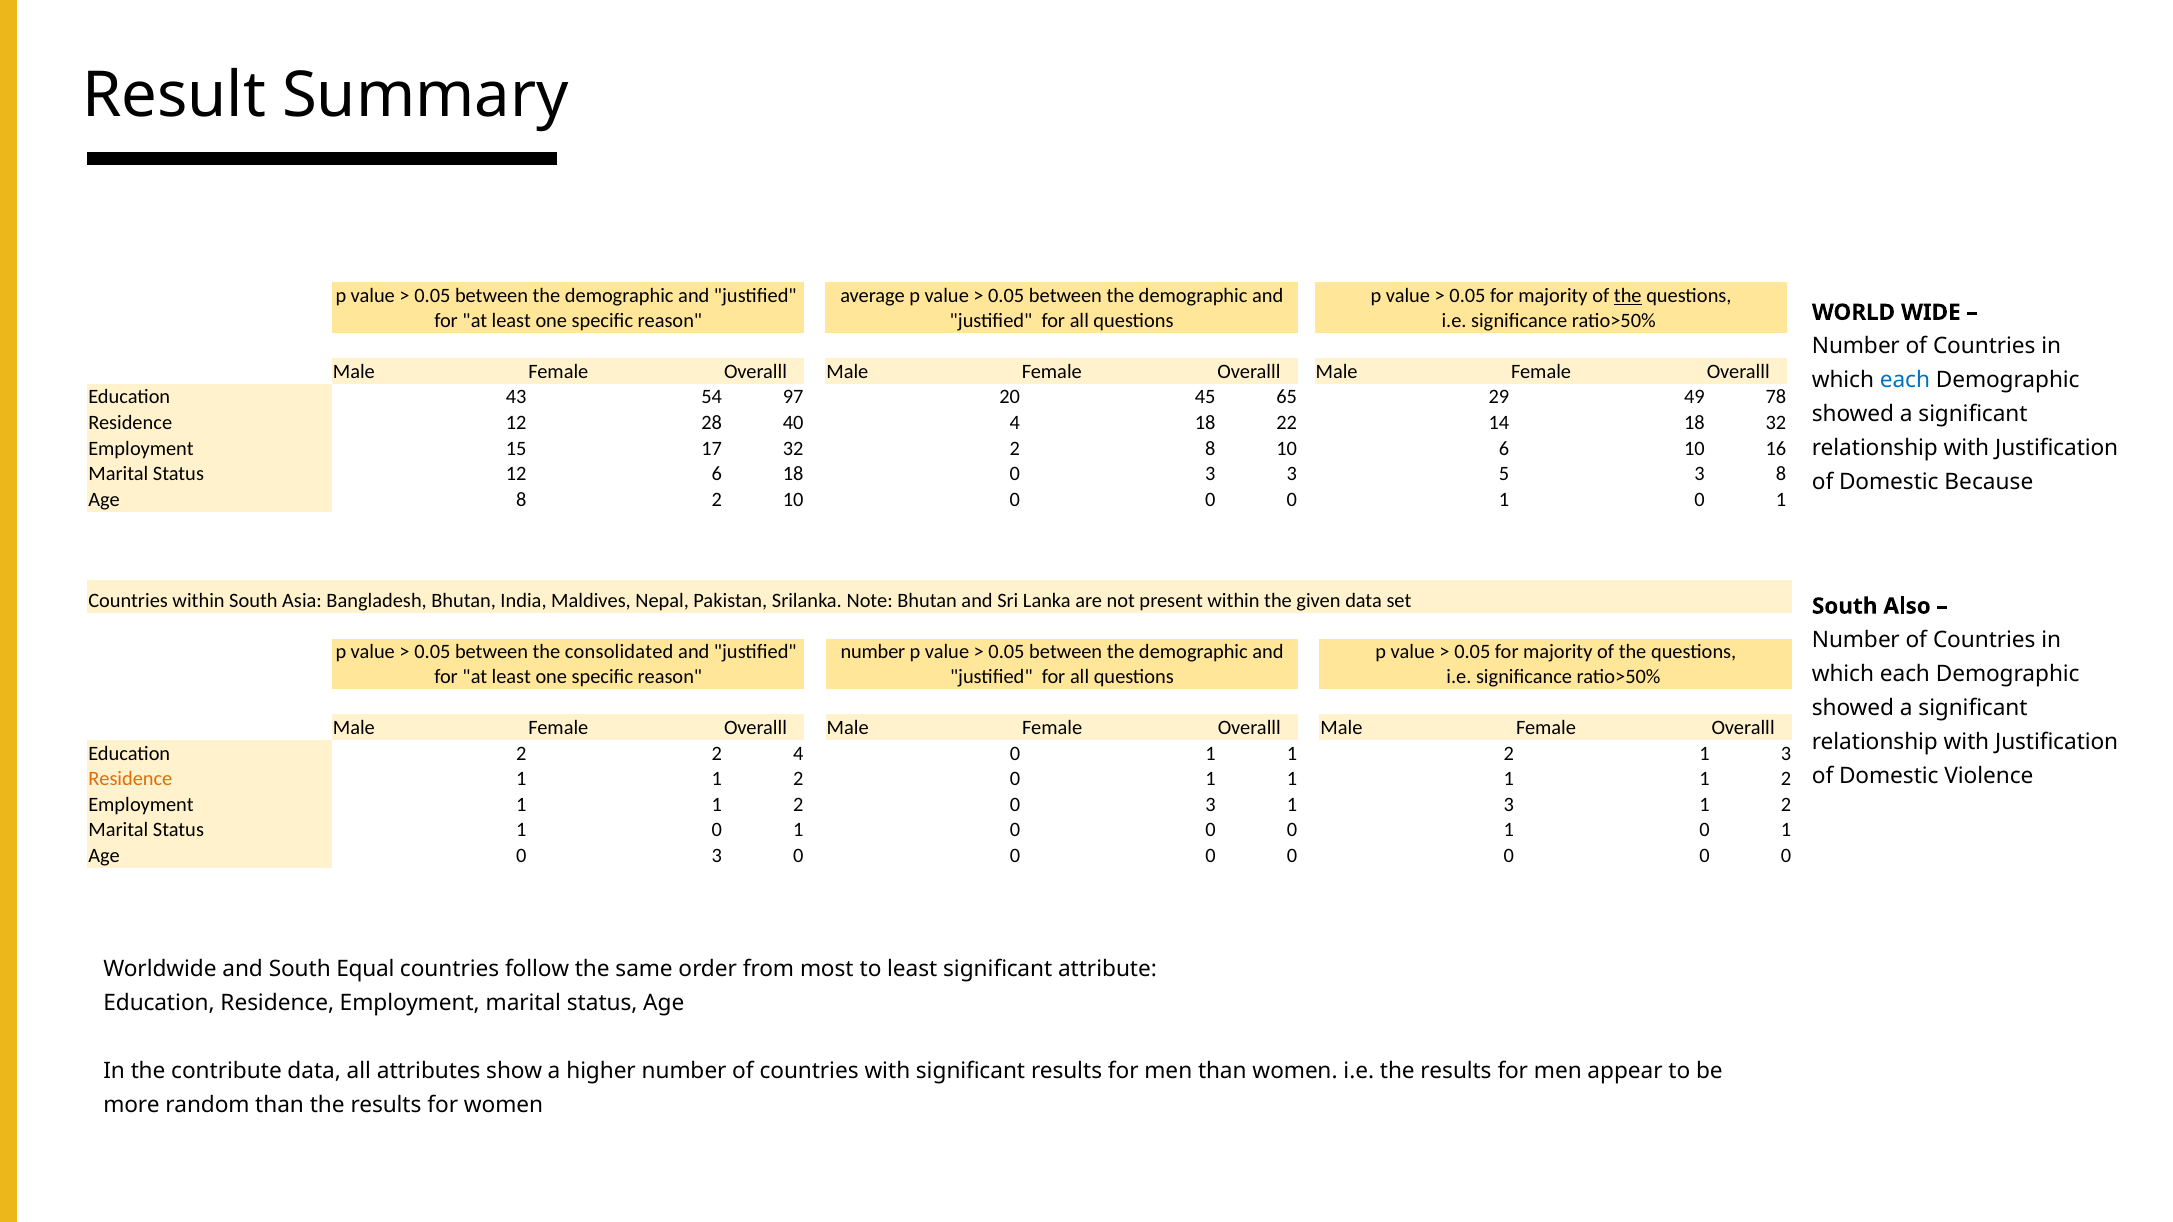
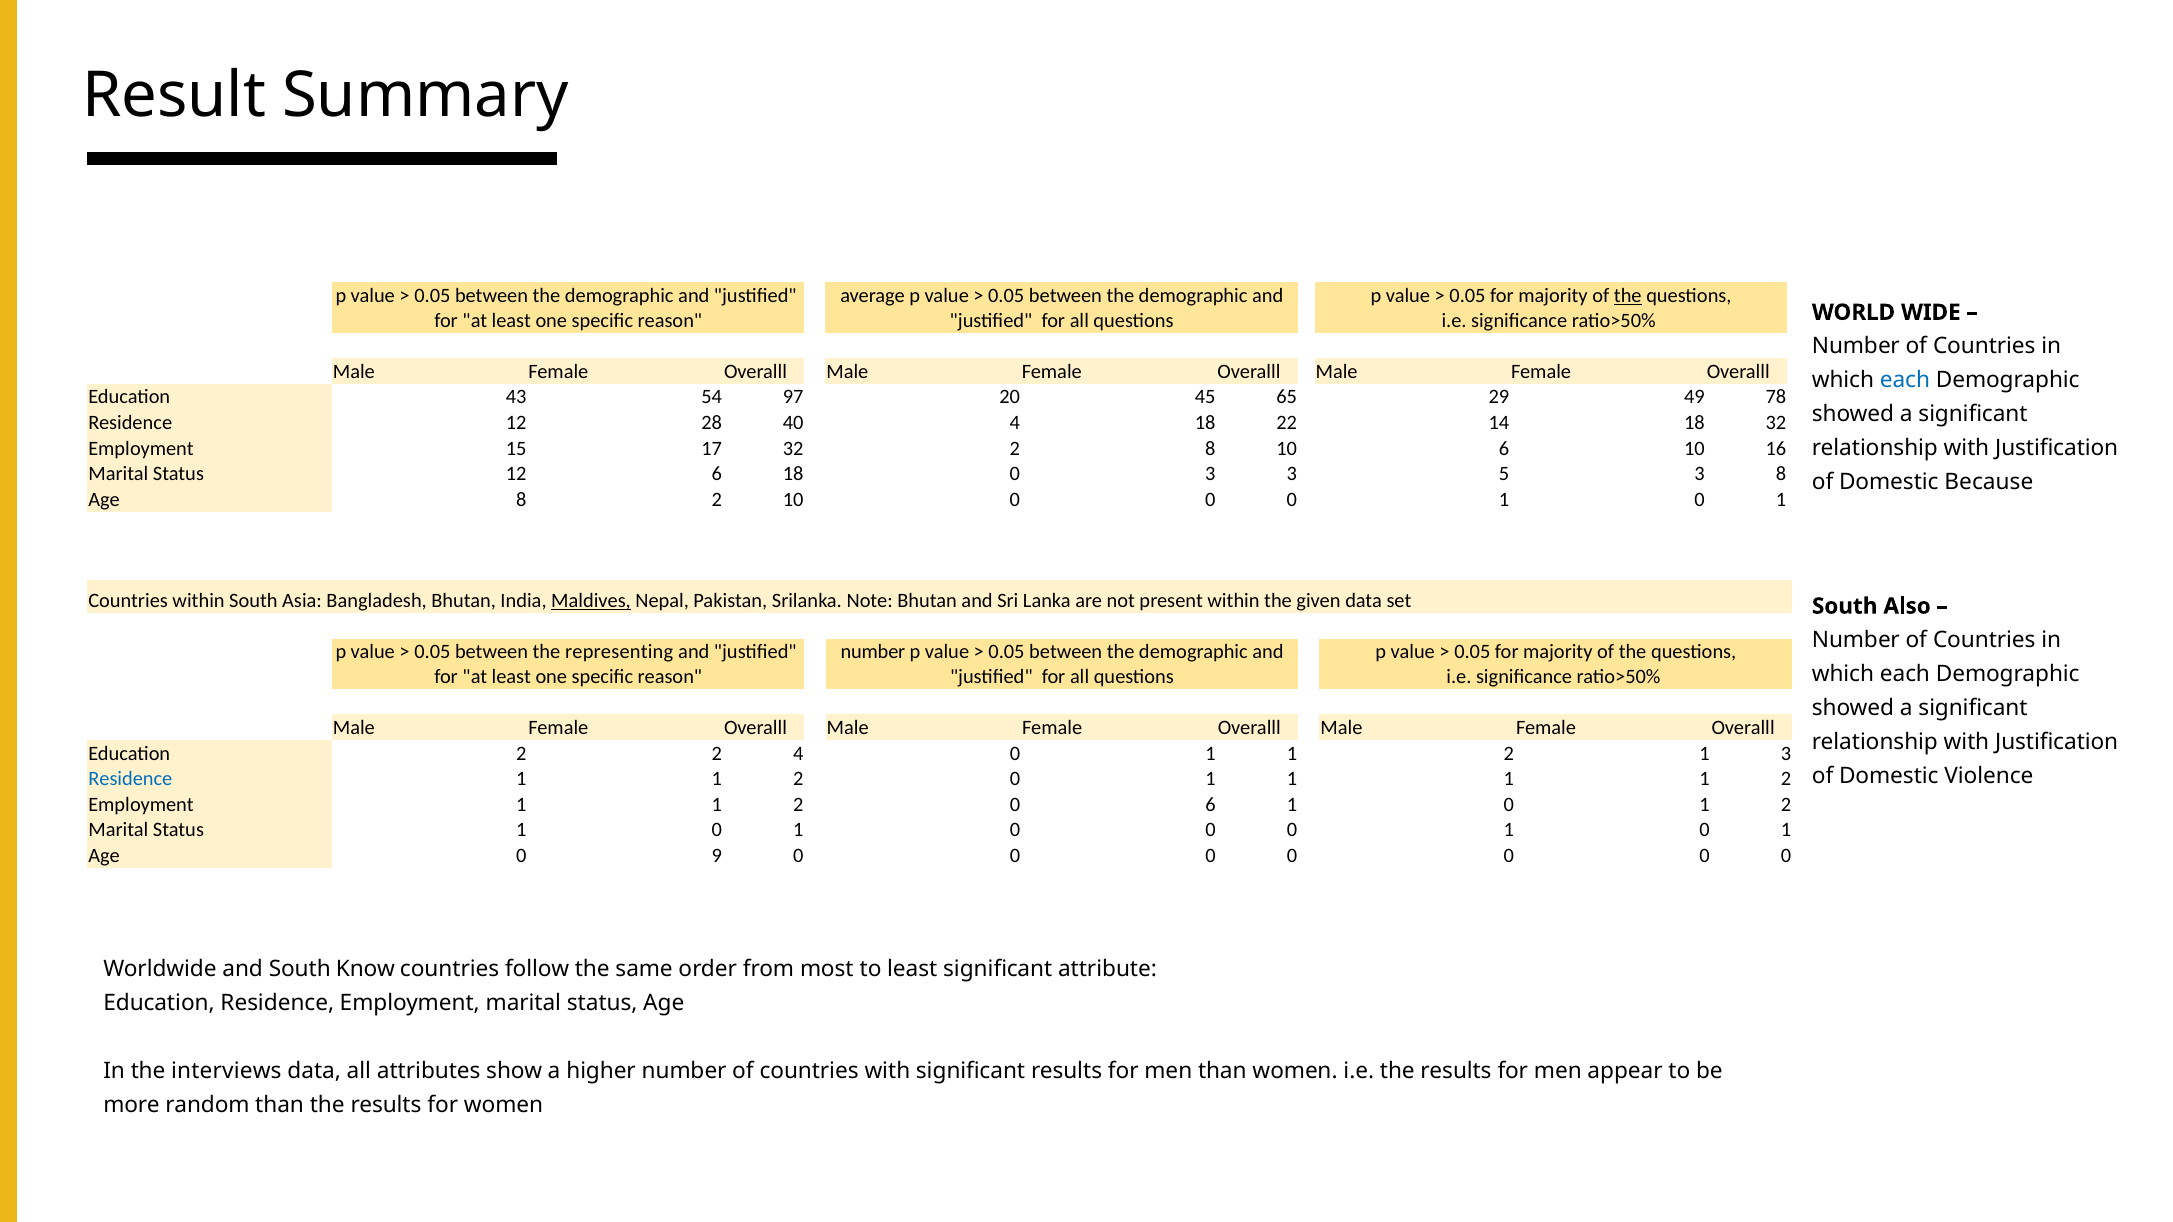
Maldives underline: none -> present
consolidated: consolidated -> representing
Residence at (130, 779) colour: orange -> blue
2 0 3: 3 -> 6
3 at (1509, 805): 3 -> 0
Age 0 3: 3 -> 9
Equal: Equal -> Know
contribute: contribute -> interviews
